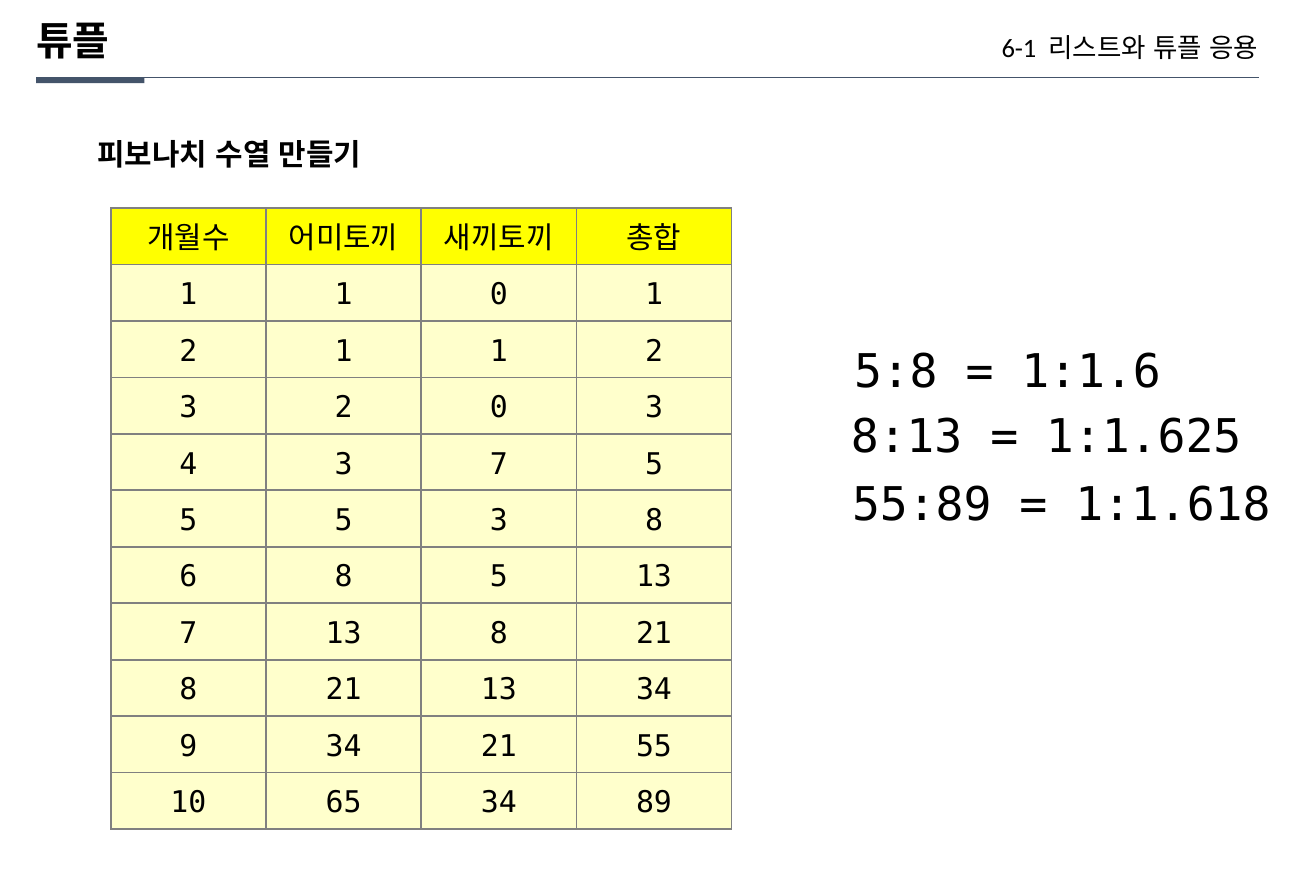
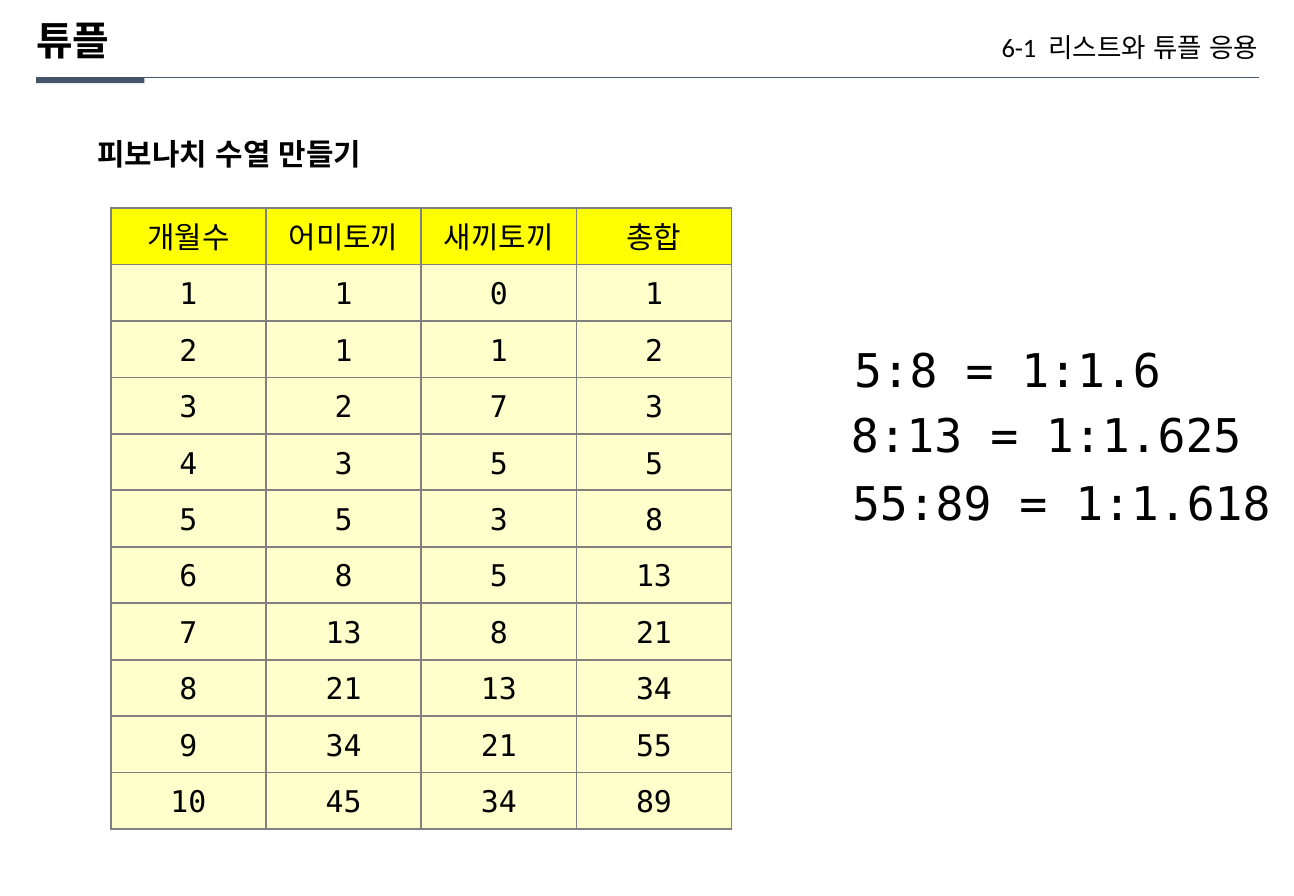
2 0: 0 -> 7
3 7: 7 -> 5
65: 65 -> 45
